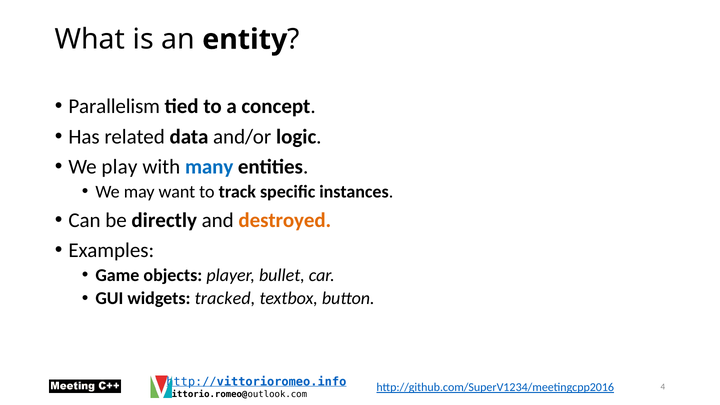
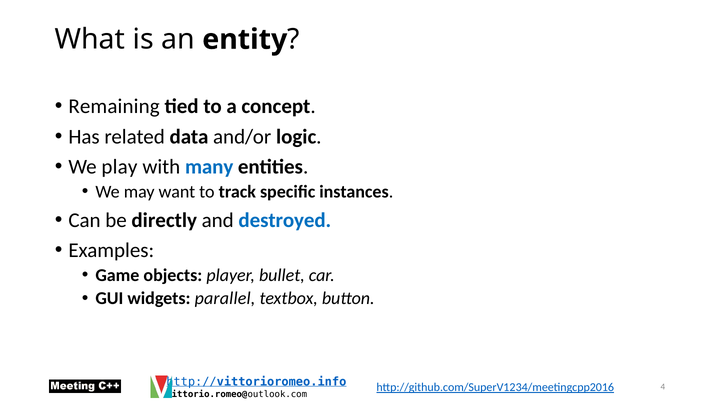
Parallelism: Parallelism -> Remaining
destroyed colour: orange -> blue
tracked: tracked -> parallel
